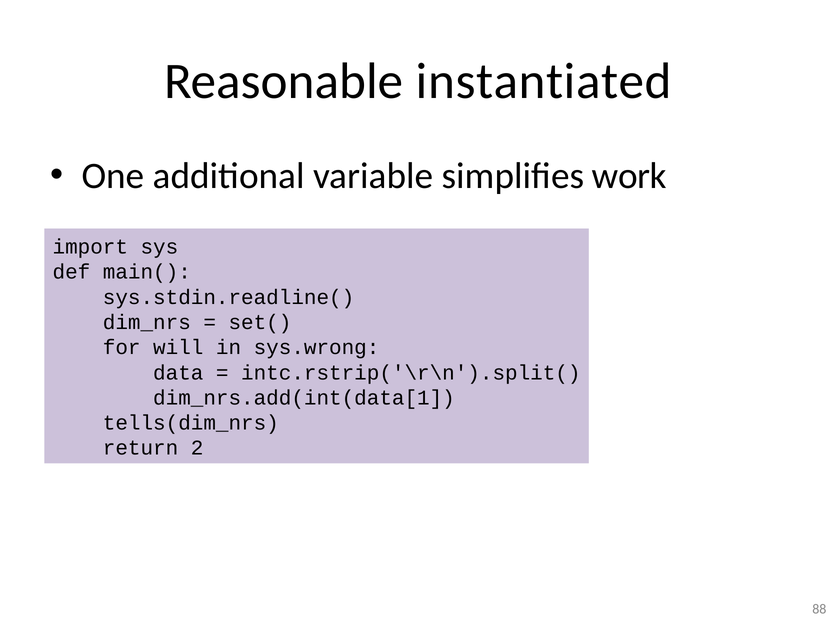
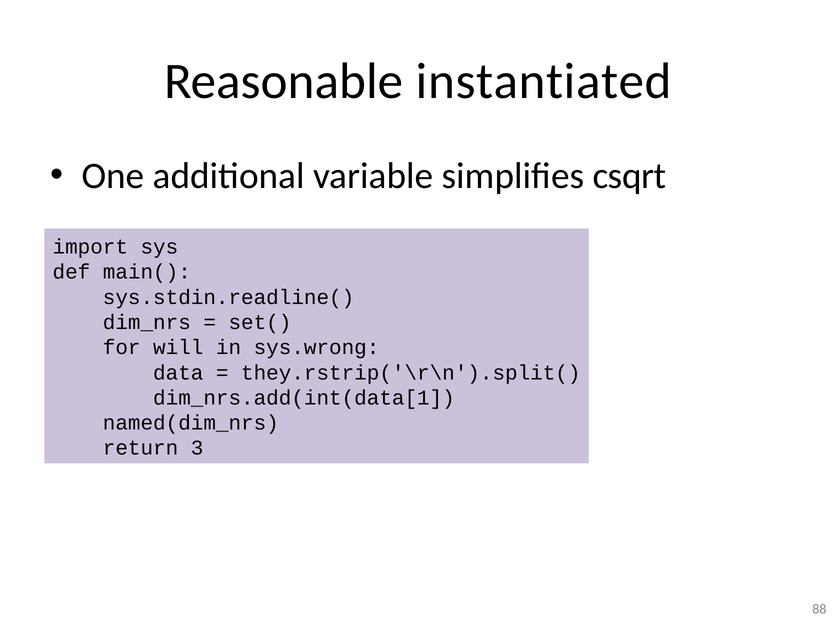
work: work -> csqrt
intc.rstrip('\r\n').split(: intc.rstrip('\r\n').split( -> they.rstrip('\r\n').split(
tells(dim_nrs: tells(dim_nrs -> named(dim_nrs
2: 2 -> 3
